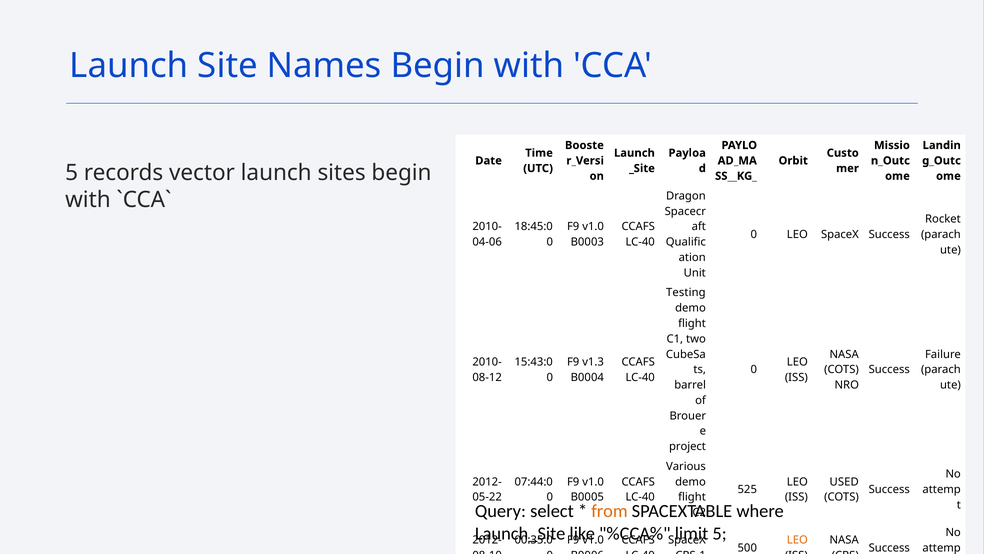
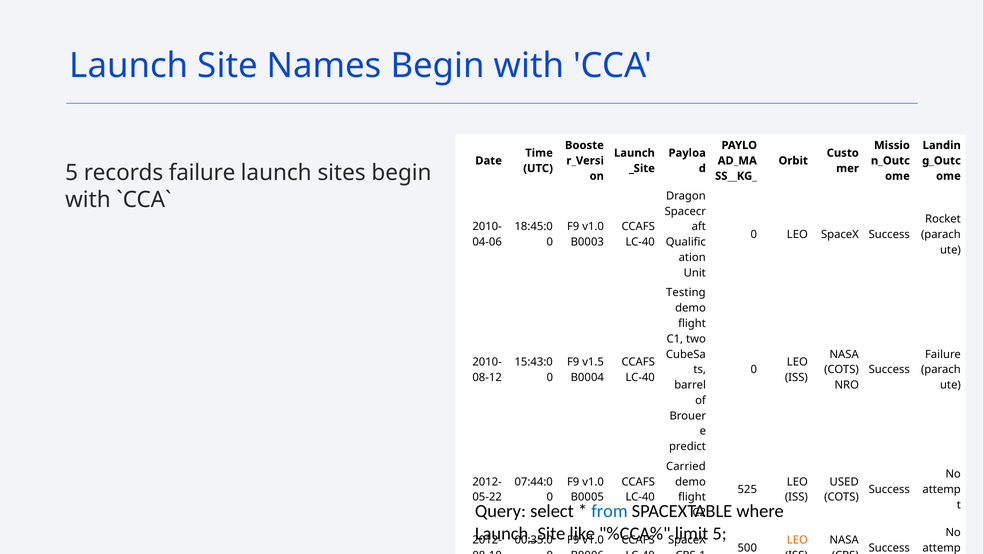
records vector: vector -> failure
v1.3: v1.3 -> v1.5
project: project -> predict
Various: Various -> Carried
from colour: orange -> blue
